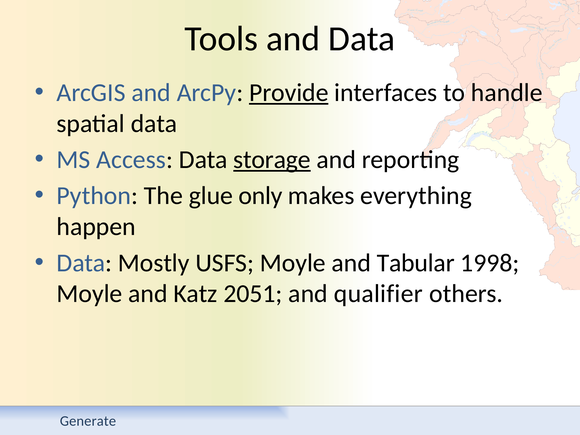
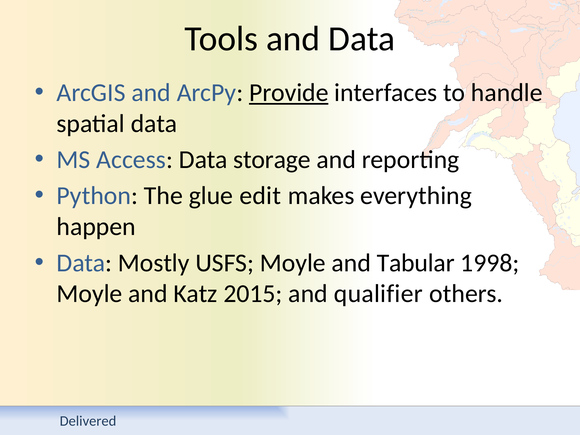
storage underline: present -> none
only: only -> edit
2051: 2051 -> 2015
Generate: Generate -> Delivered
